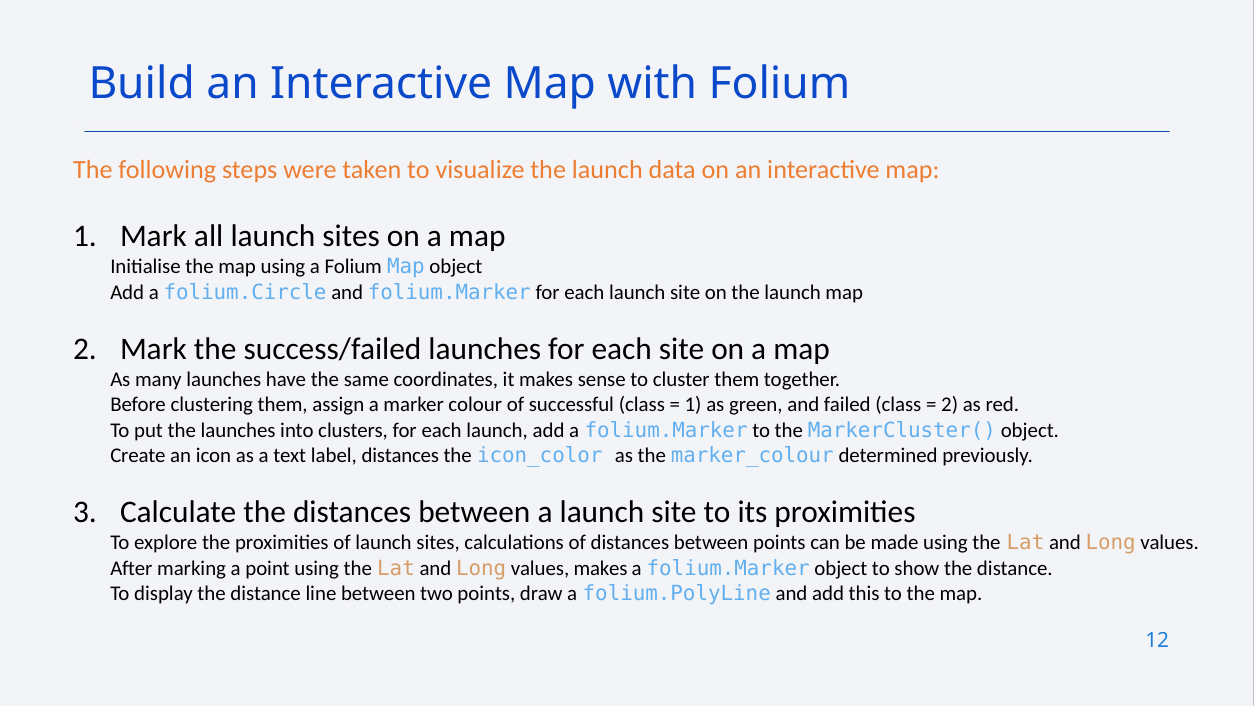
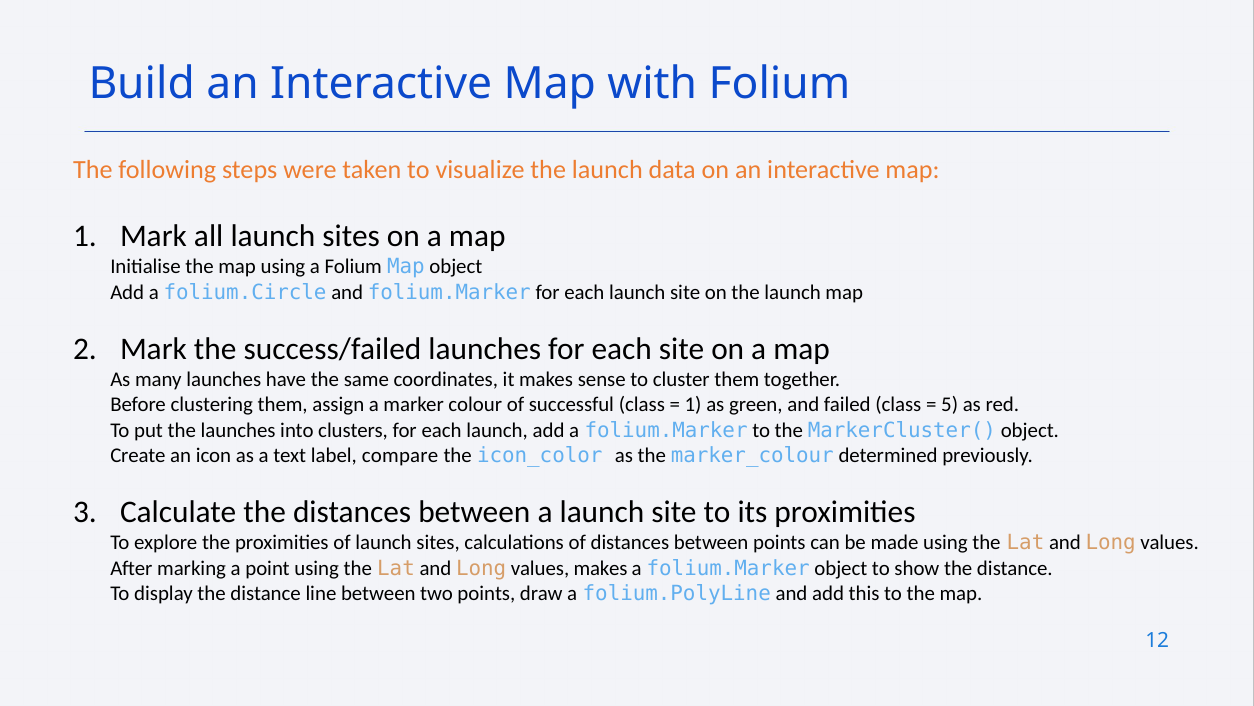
2 at (950, 405): 2 -> 5
label distances: distances -> compare
